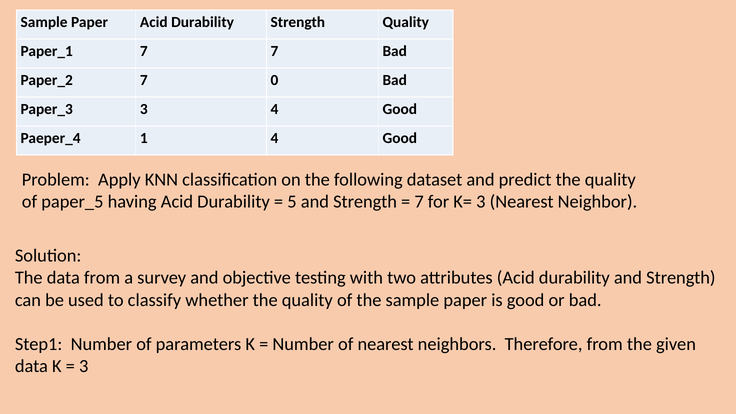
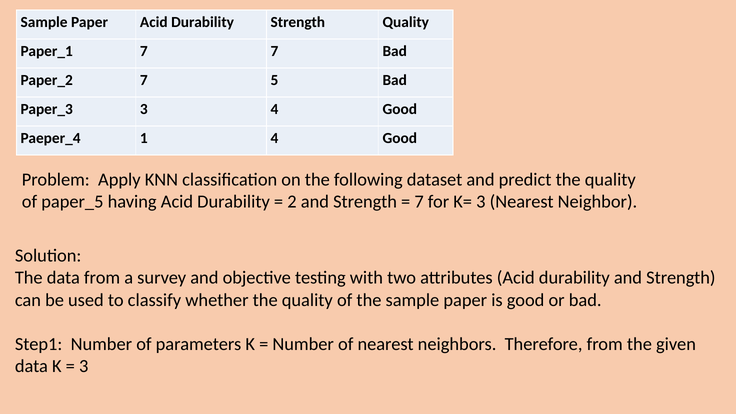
0: 0 -> 5
5: 5 -> 2
